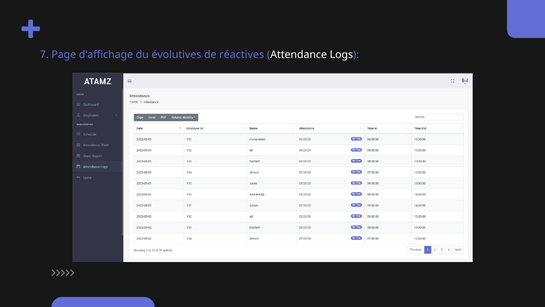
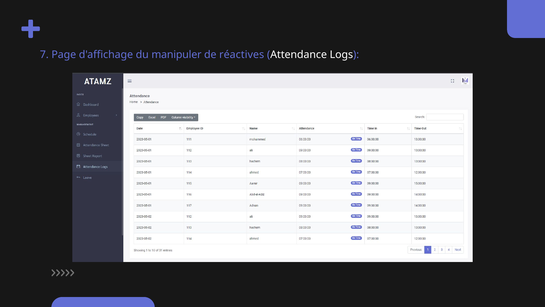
évolutives: évolutives -> manipuler
